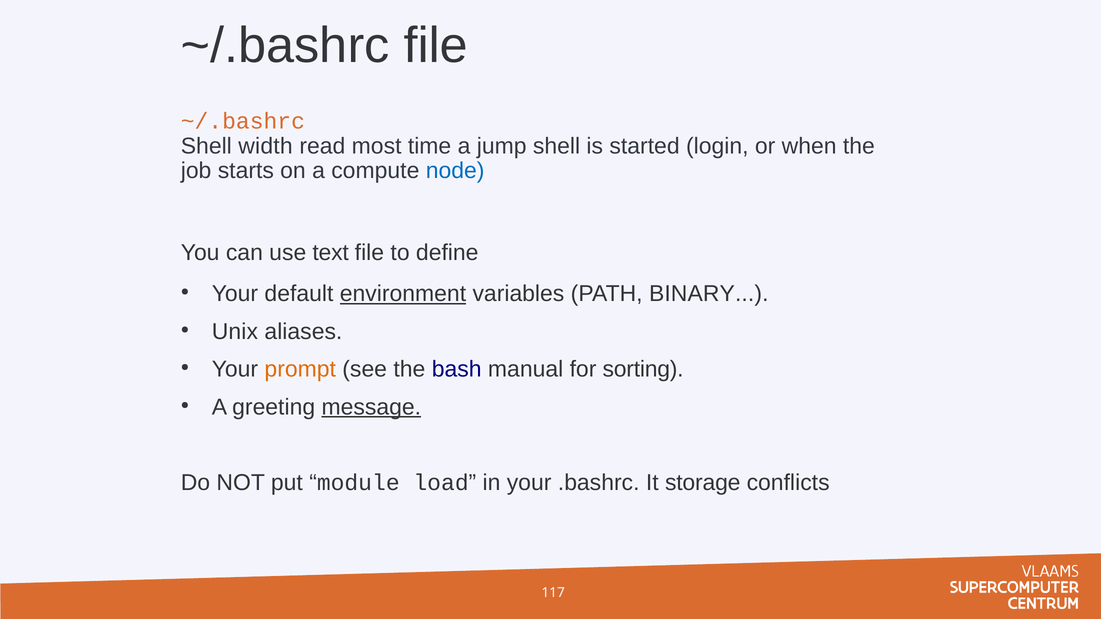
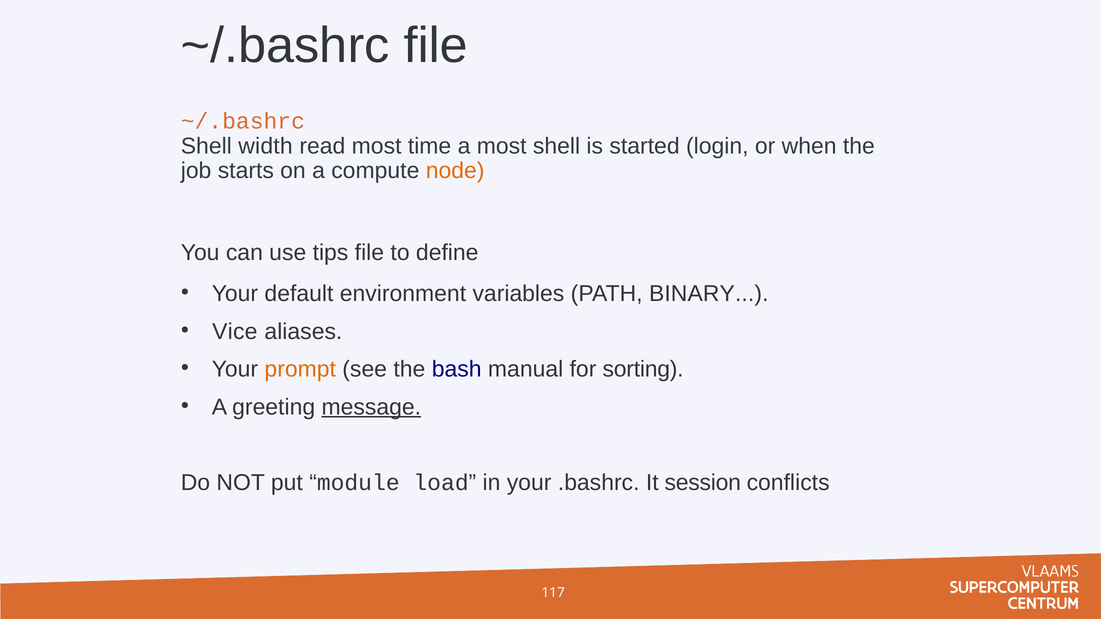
a jump: jump -> most
node colour: blue -> orange
text: text -> tips
environment underline: present -> none
Unix: Unix -> Vice
storage: storage -> session
